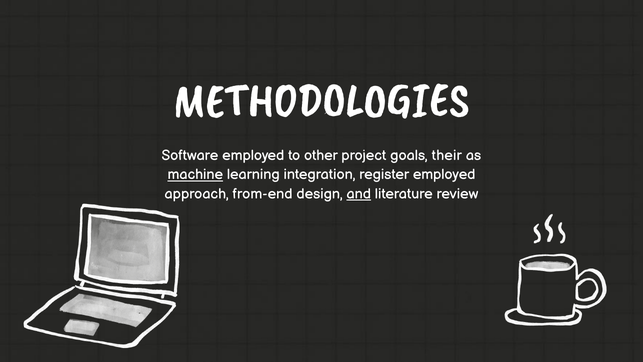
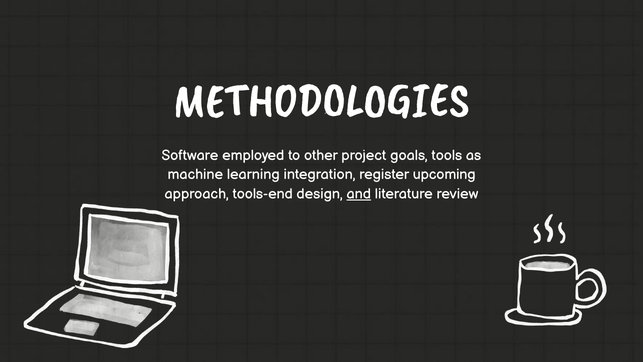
their: their -> tools
machine underline: present -> none
register employed: employed -> upcoming
from-end: from-end -> tools-end
